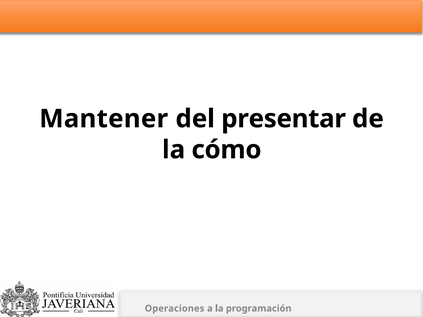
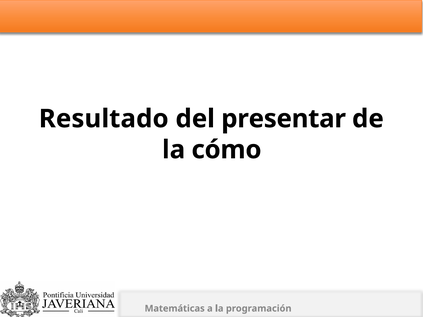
Mantener: Mantener -> Resultado
Operaciones: Operaciones -> Matemáticas
